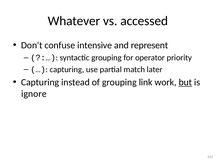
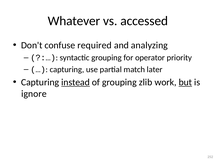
intensive: intensive -> required
represent: represent -> analyzing
instead underline: none -> present
link: link -> zlib
